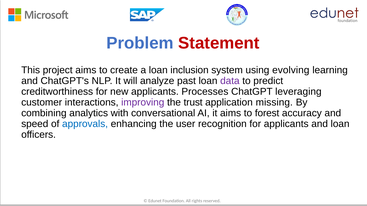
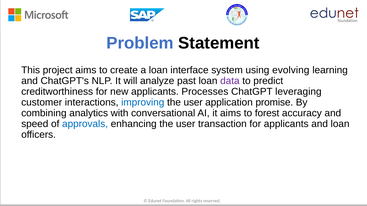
Statement colour: red -> black
inclusion: inclusion -> interface
improving colour: purple -> blue
trust at (193, 103): trust -> user
missing: missing -> promise
recognition: recognition -> transaction
